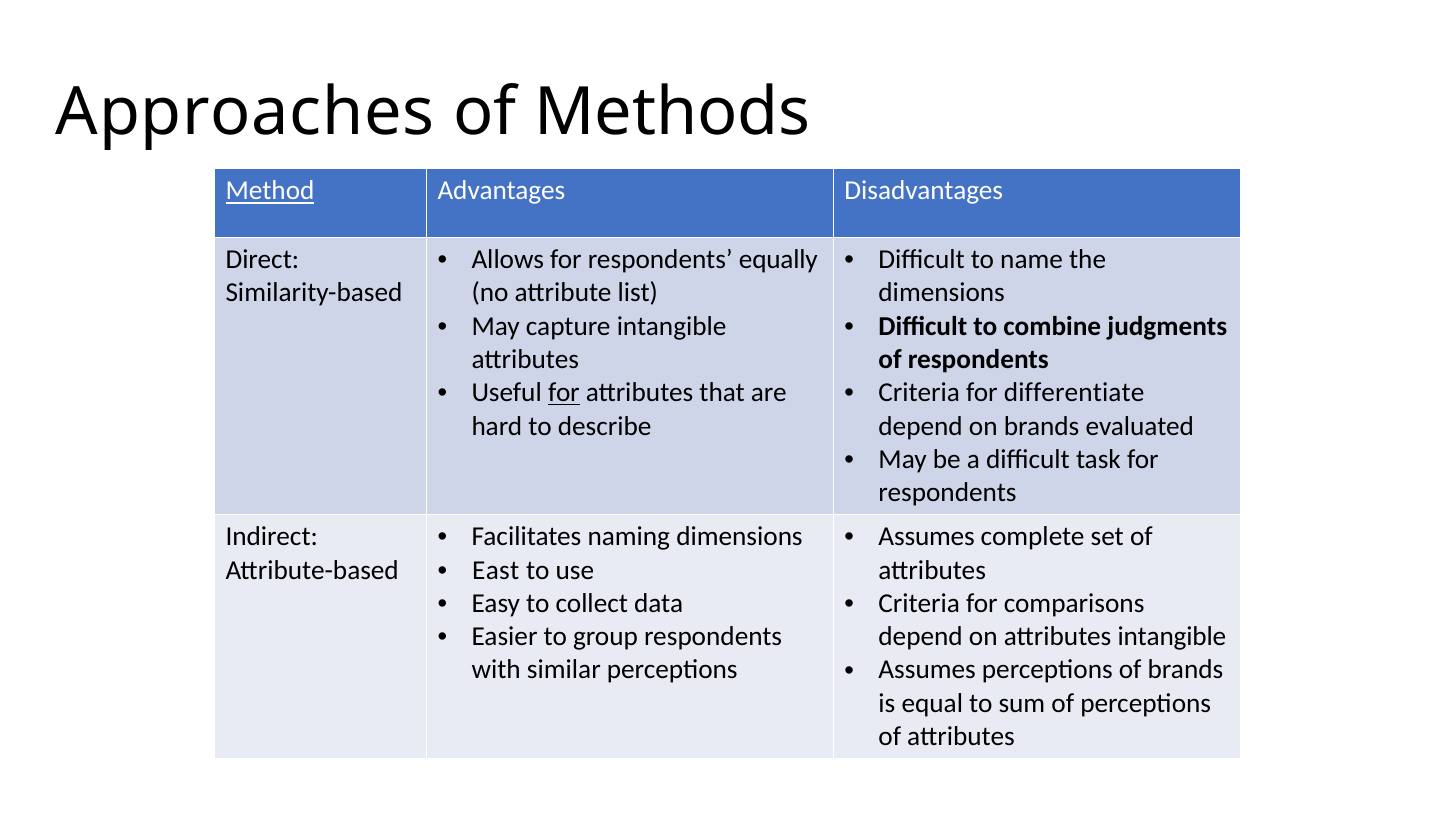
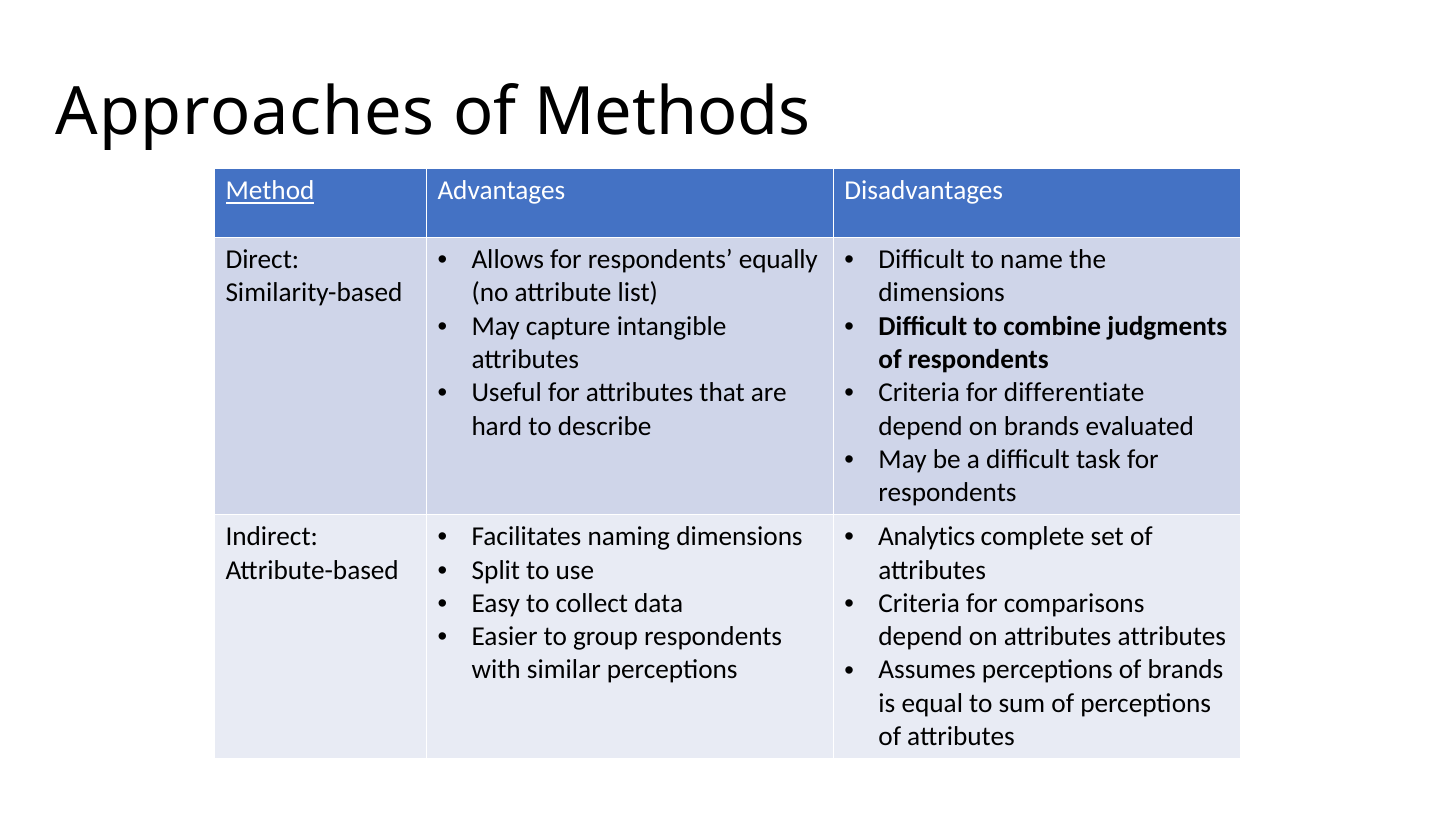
for at (564, 393) underline: present -> none
Assumes at (927, 537): Assumes -> Analytics
East: East -> Split
attributes intangible: intangible -> attributes
